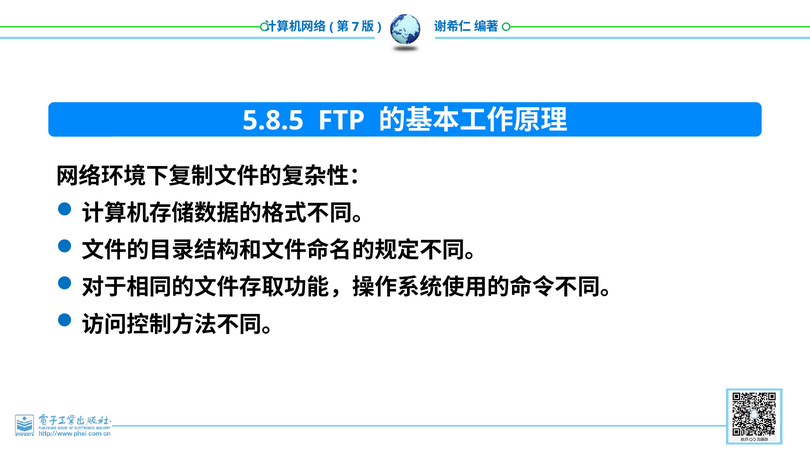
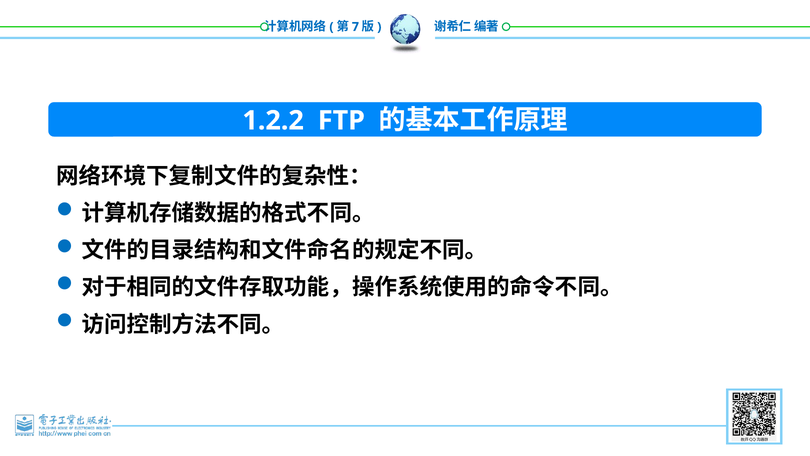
5.8.5: 5.8.5 -> 1.2.2
